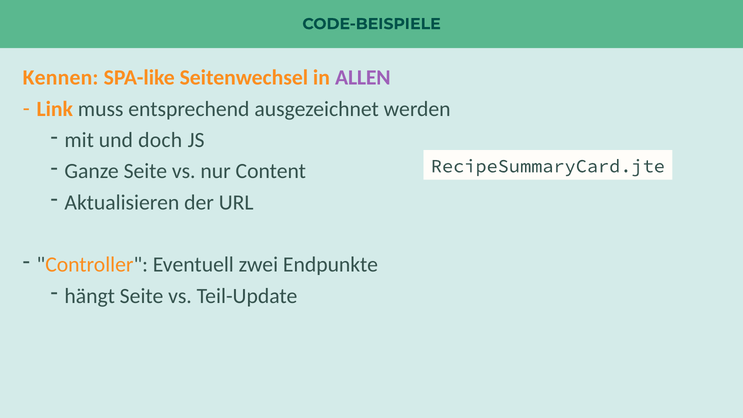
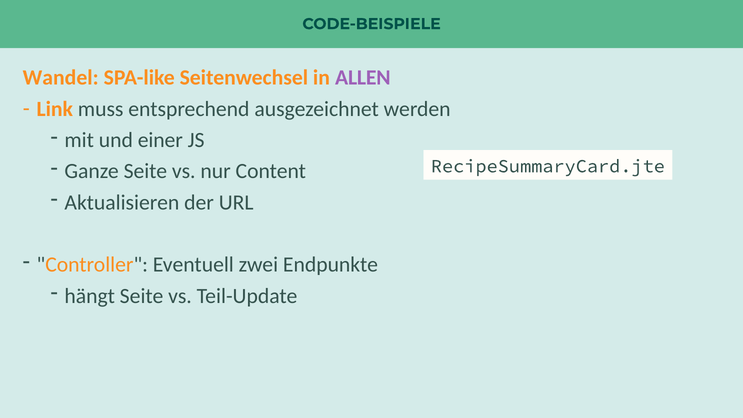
Kennen: Kennen -> Wandel
doch: doch -> einer
